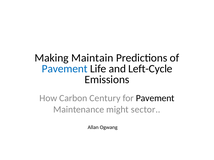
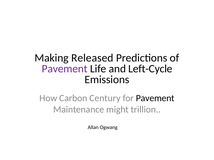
Maintain: Maintain -> Released
Pavement at (65, 69) colour: blue -> purple
sector: sector -> trillion
